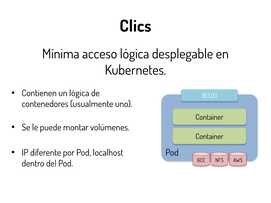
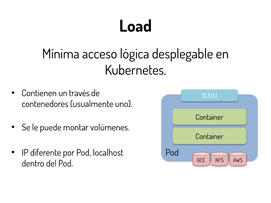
Clics: Clics -> Load
un lógica: lógica -> través
